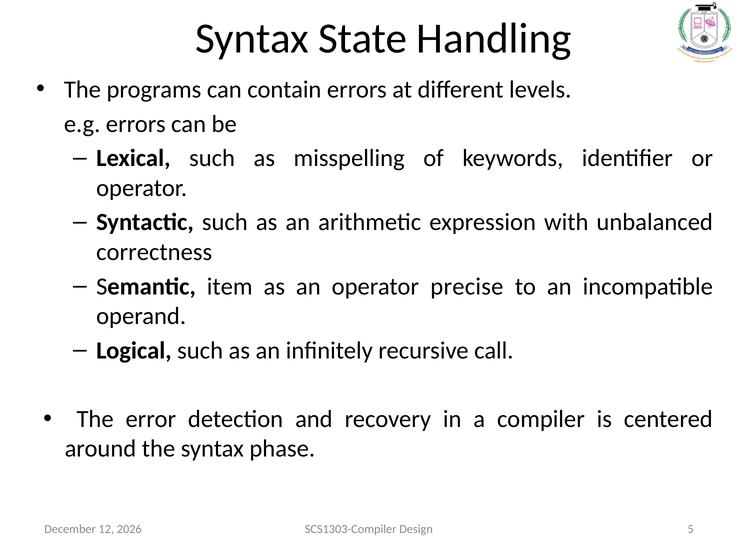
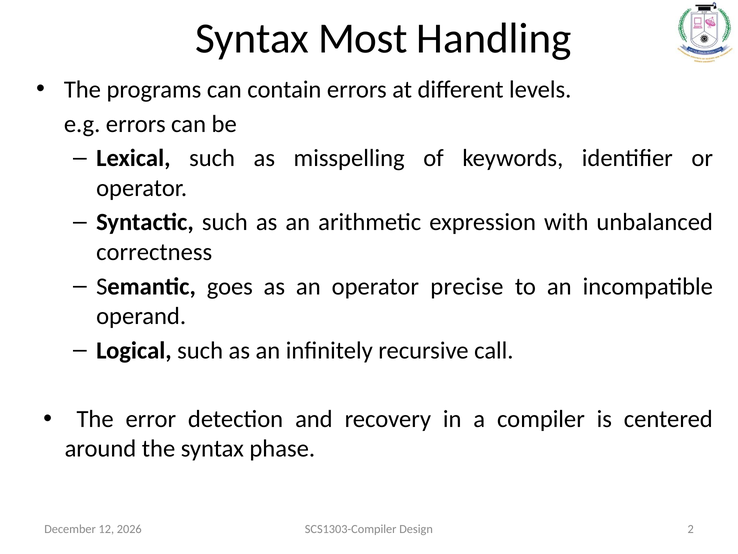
State: State -> Most
item: item -> goes
5: 5 -> 2
